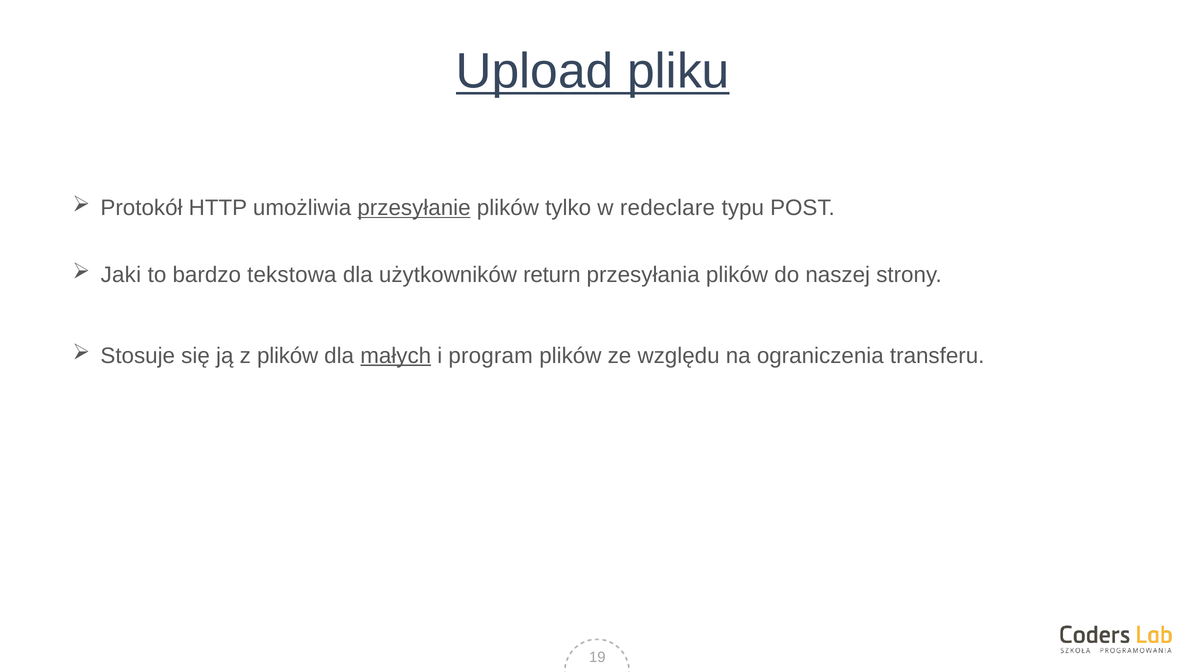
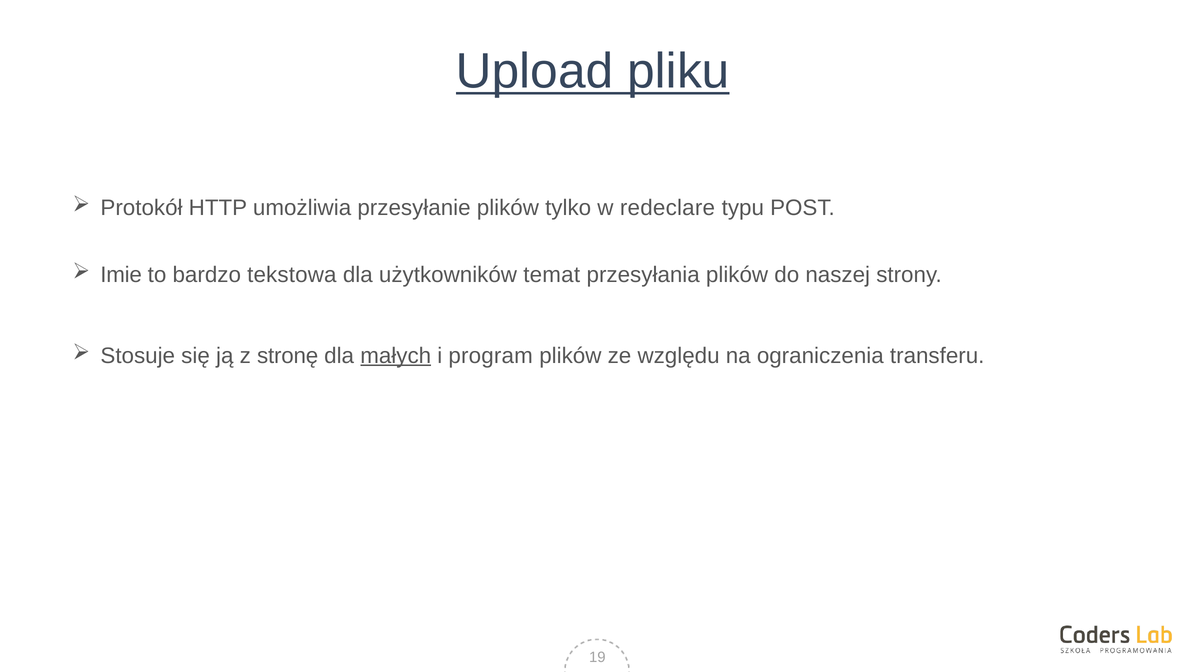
przesyłanie underline: present -> none
Jaki: Jaki -> Imie
return: return -> temat
z plików: plików -> stronę
